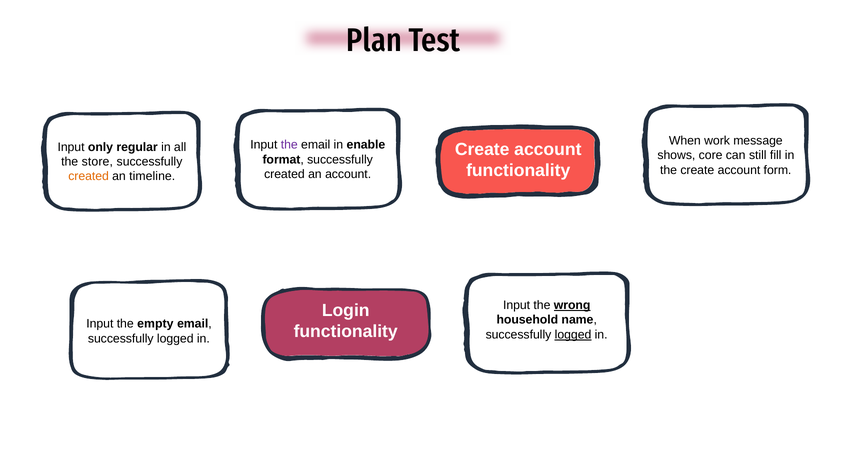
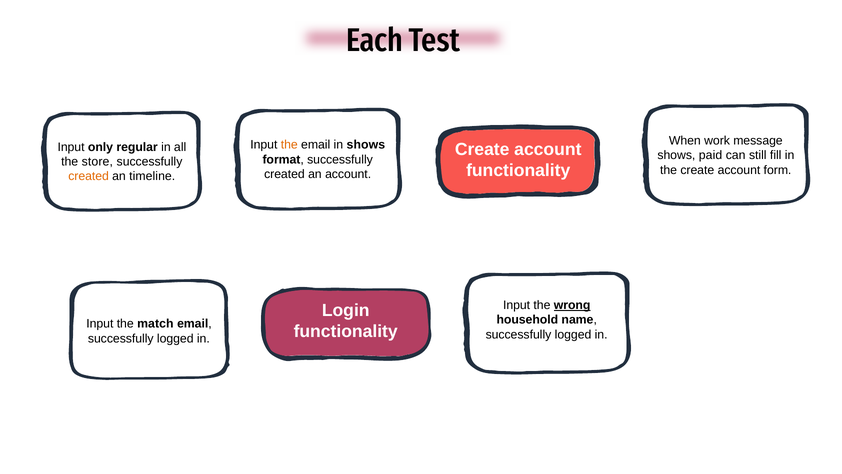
Plan: Plan -> Each
the at (289, 145) colour: purple -> orange
in enable: enable -> shows
core: core -> paid
empty: empty -> match
logged at (573, 334) underline: present -> none
